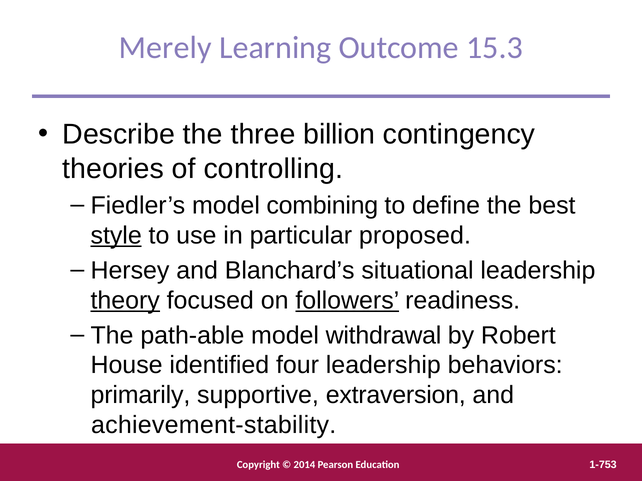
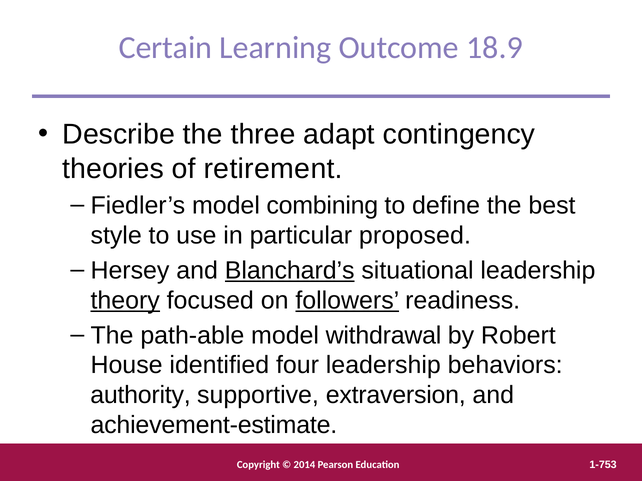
Merely: Merely -> Certain
15.3: 15.3 -> 18.9
billion: billion -> adapt
controlling: controlling -> retirement
style underline: present -> none
Blanchard’s underline: none -> present
primarily: primarily -> authority
achievement-stability: achievement-stability -> achievement-estimate
